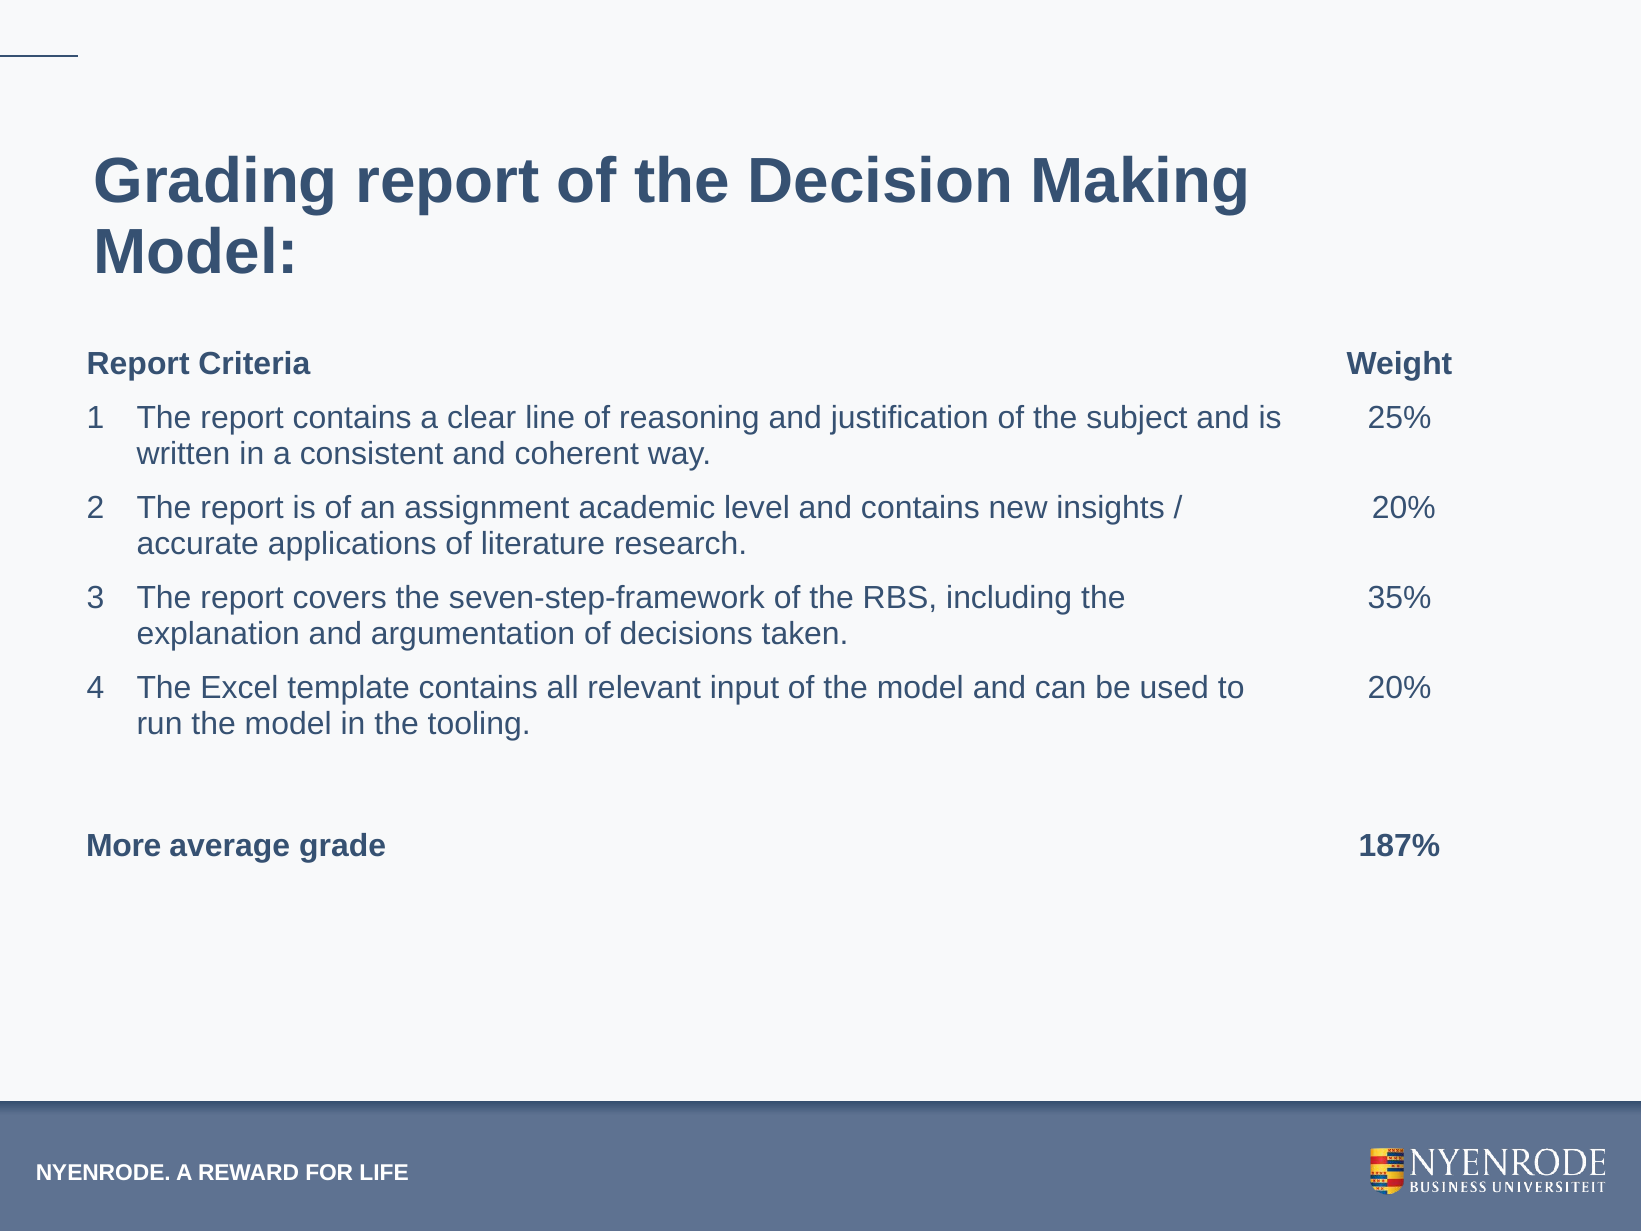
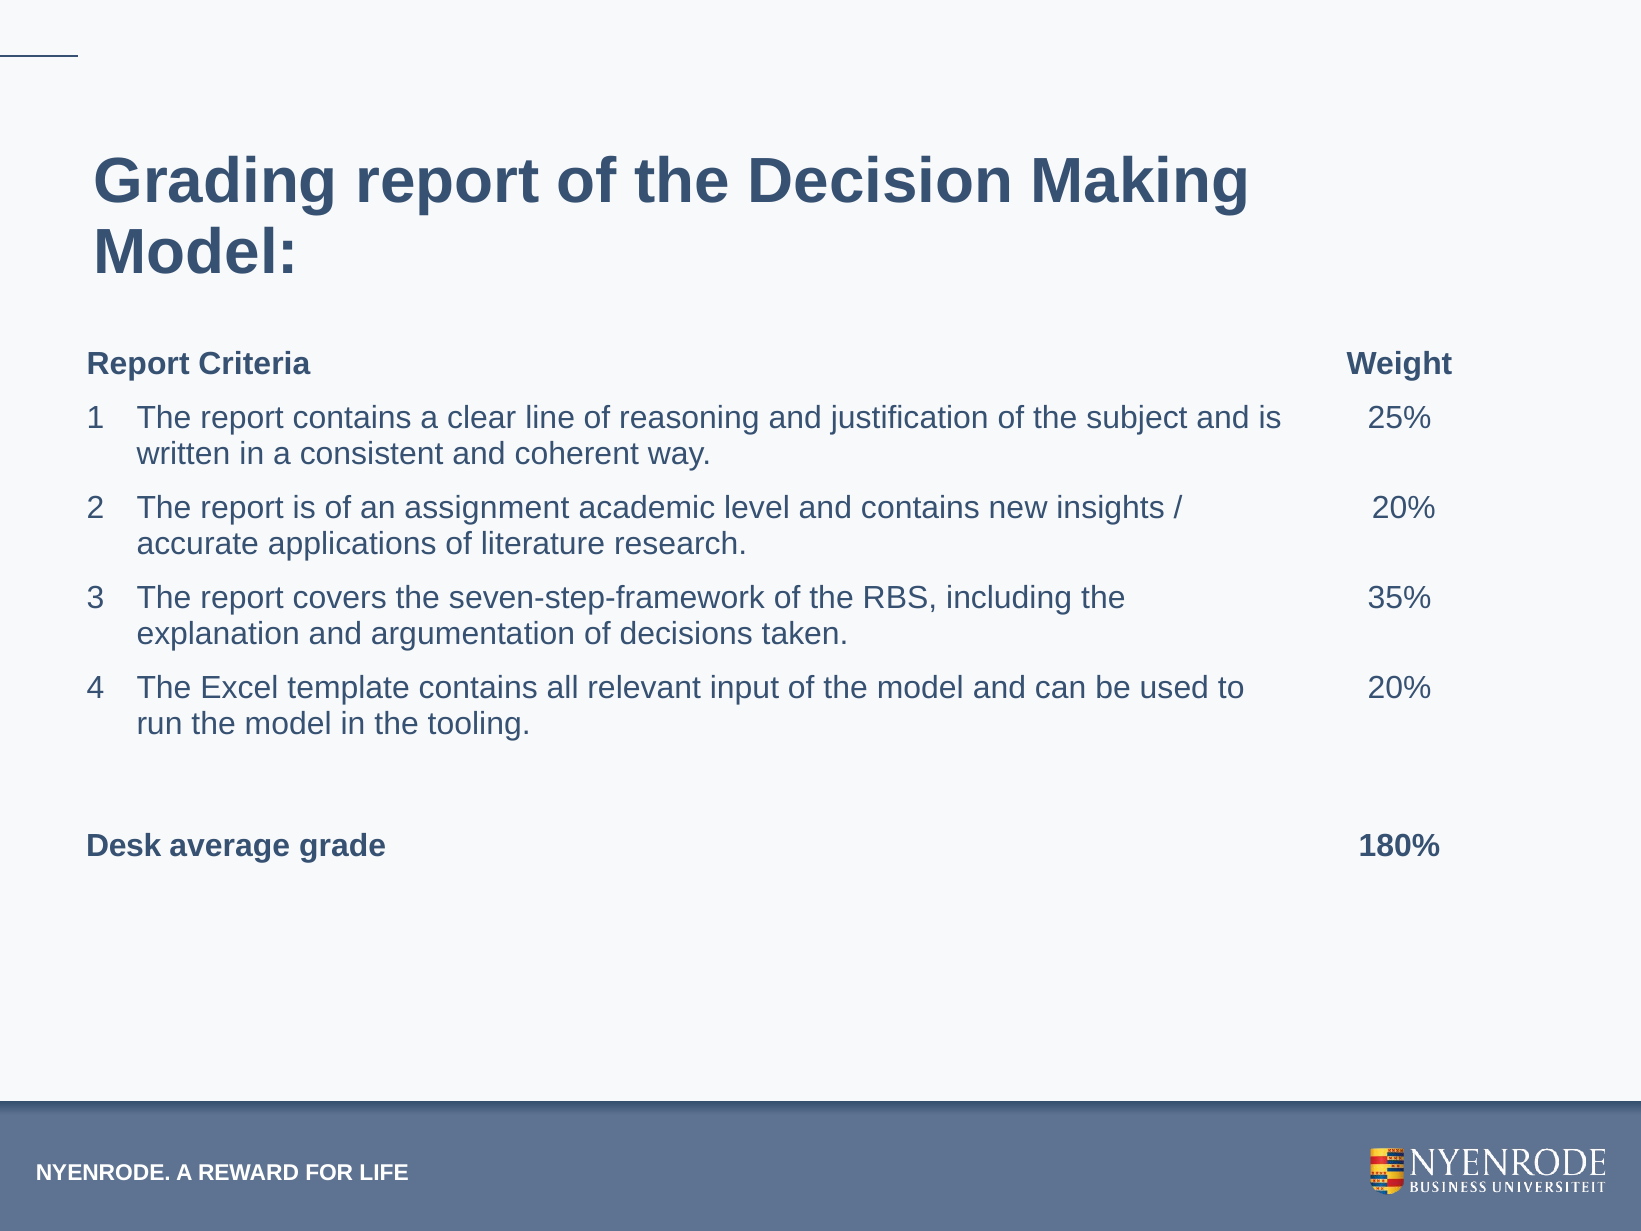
More: More -> Desk
187%: 187% -> 180%
